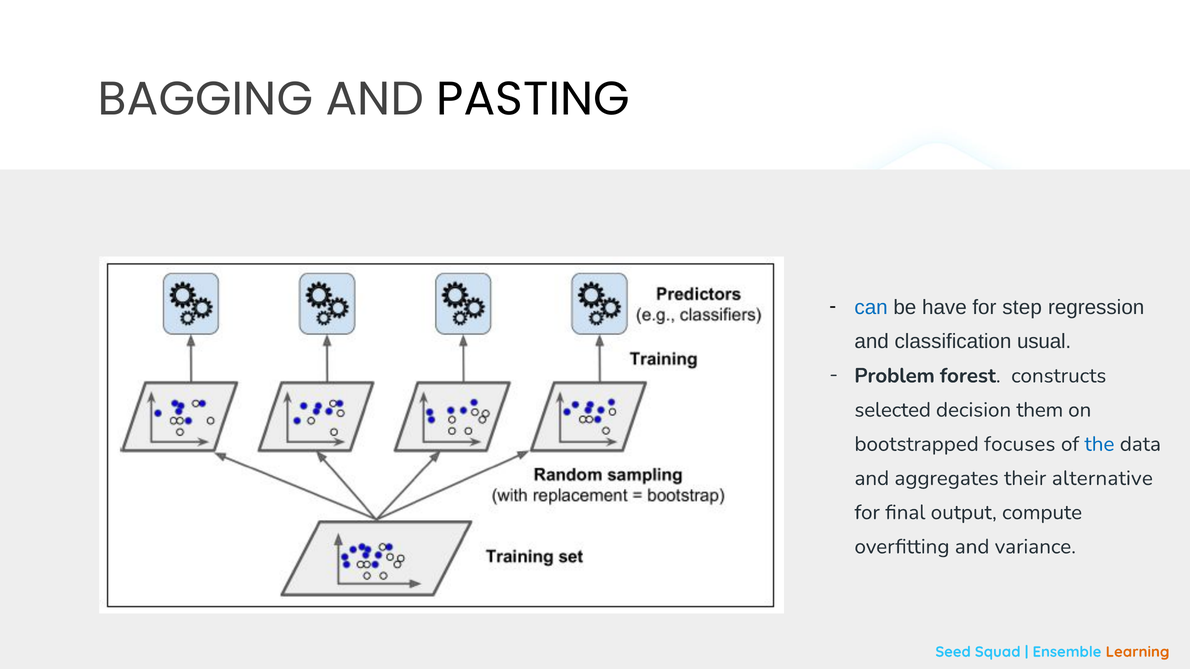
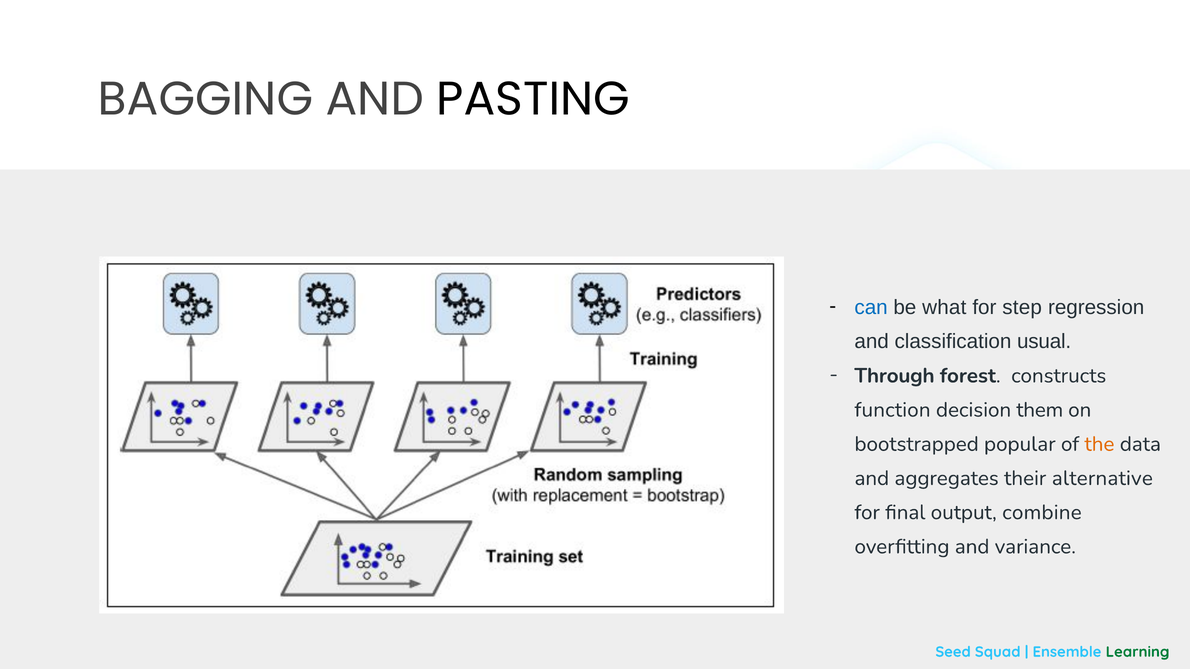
have: have -> what
Problem: Problem -> Through
selected: selected -> function
focuses: focuses -> popular
the colour: blue -> orange
compute: compute -> combine
Learning colour: orange -> green
